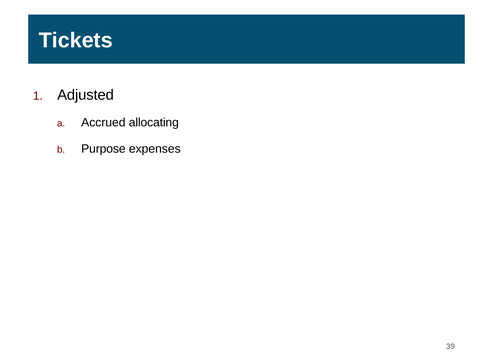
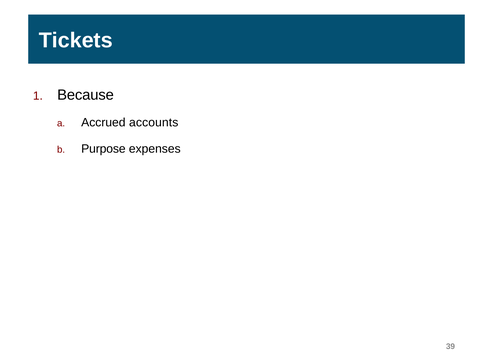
Adjusted: Adjusted -> Because
allocating: allocating -> accounts
